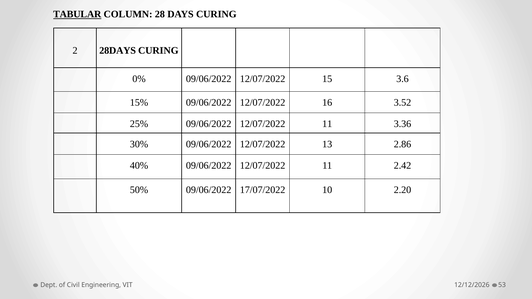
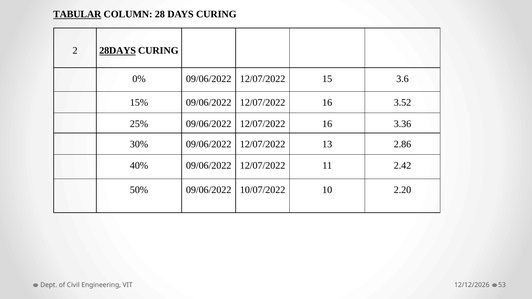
28DAYS underline: none -> present
25% 09/06/2022 12/07/2022 11: 11 -> 16
17/07/2022: 17/07/2022 -> 10/07/2022
